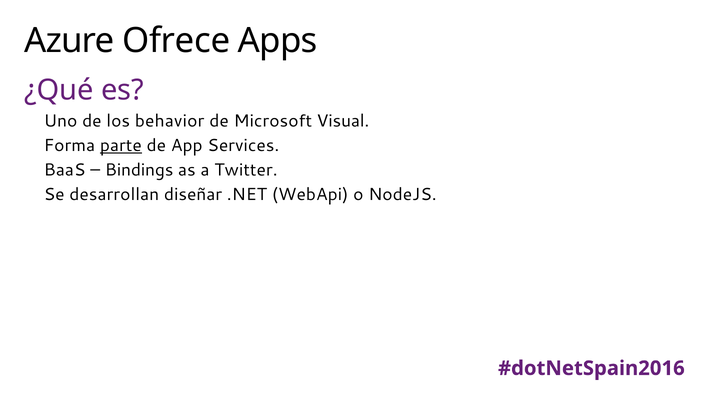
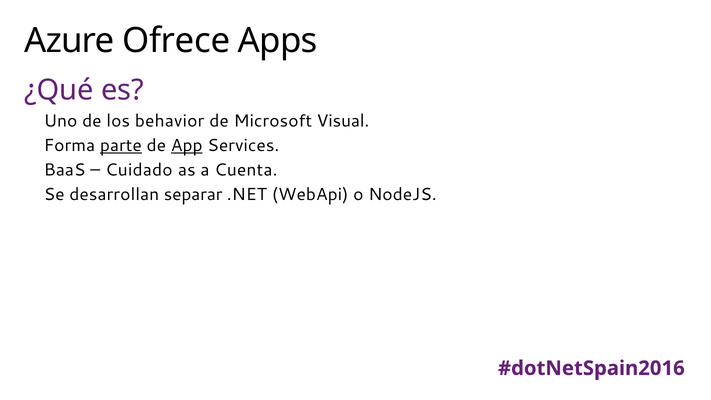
App underline: none -> present
Bindings: Bindings -> Cuidado
Twitter: Twitter -> Cuenta
diseñar: diseñar -> separar
